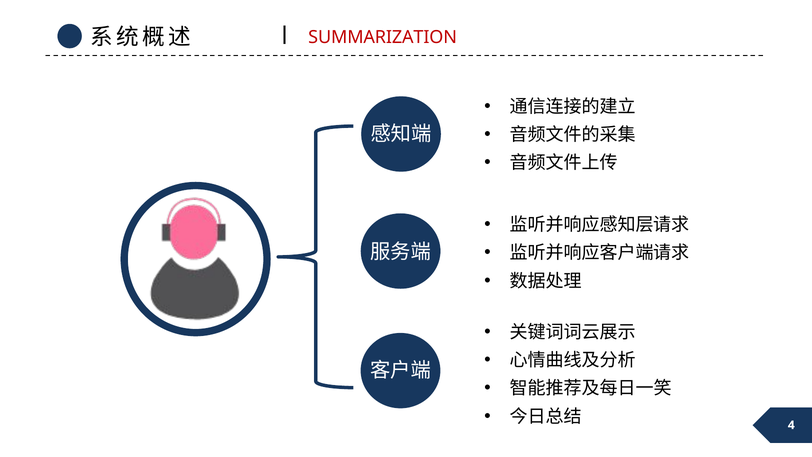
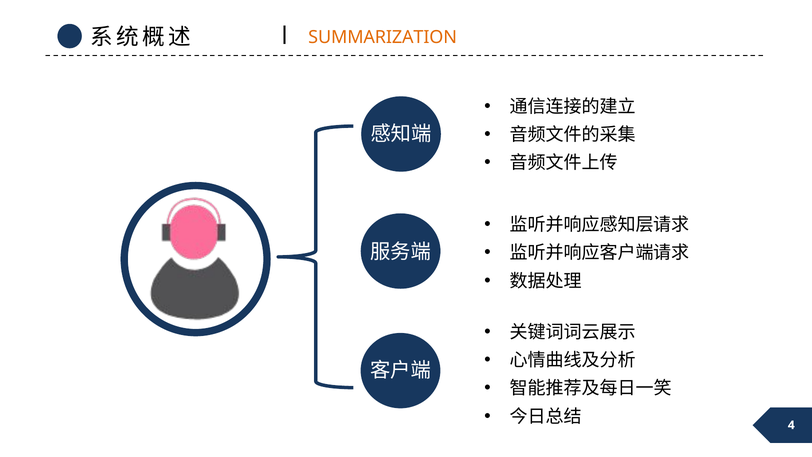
SUMMARIZATION colour: red -> orange
